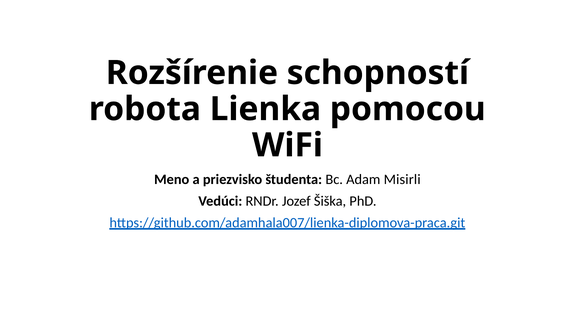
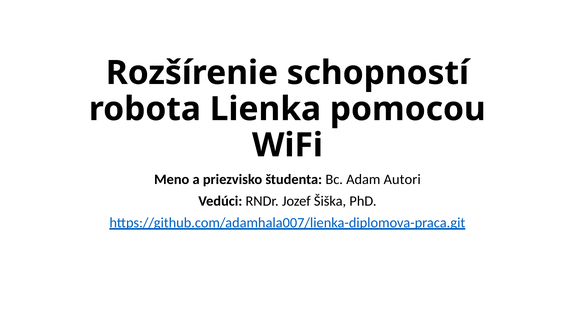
Misirli: Misirli -> Autori
